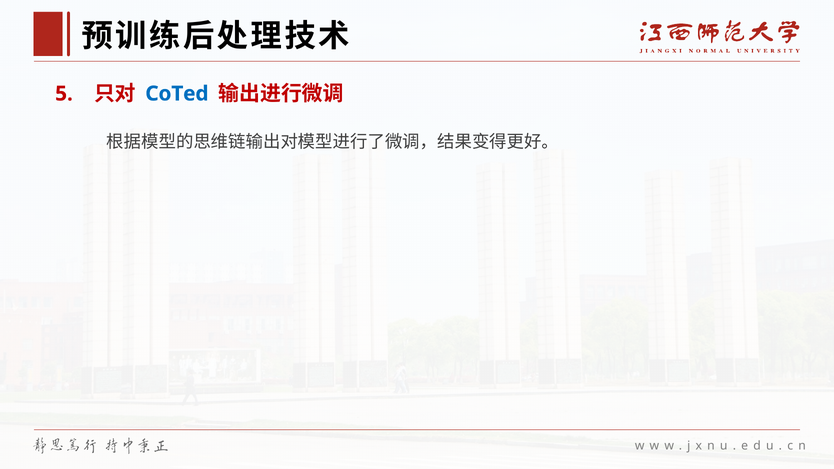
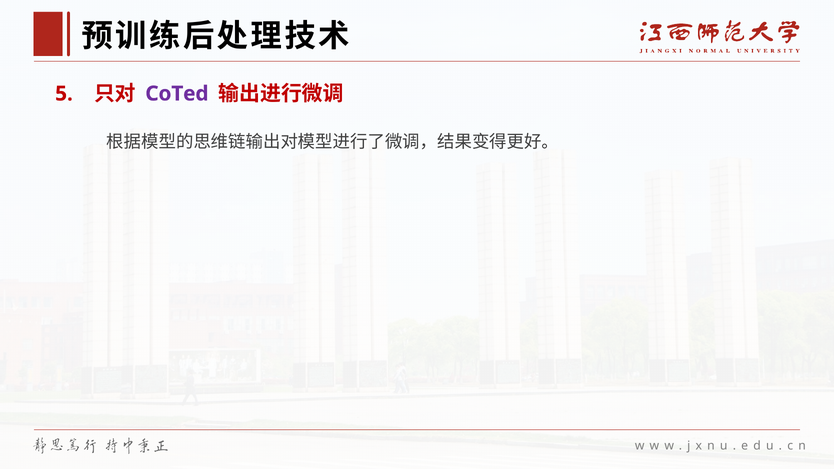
CoTed colour: blue -> purple
